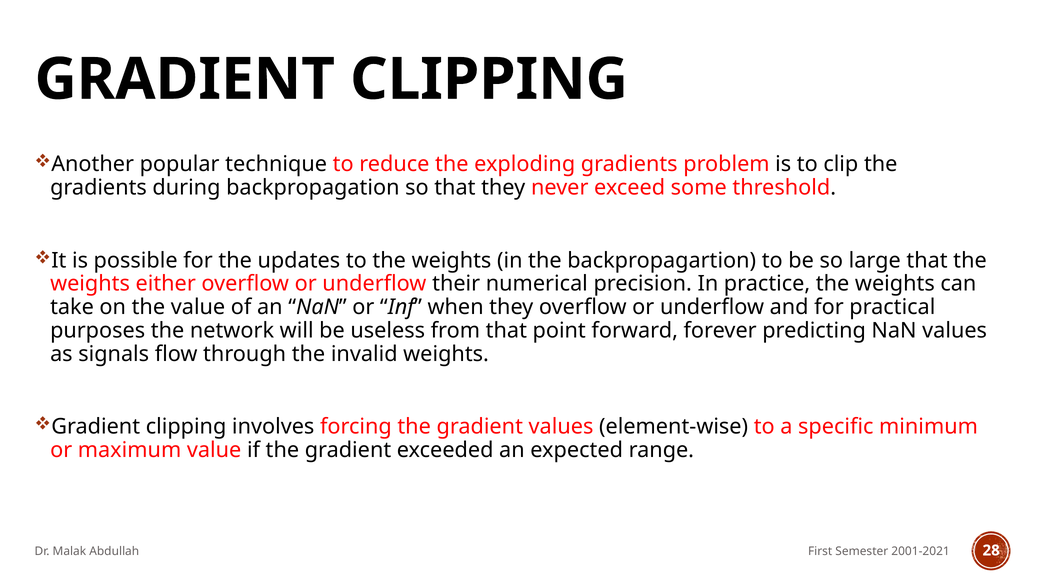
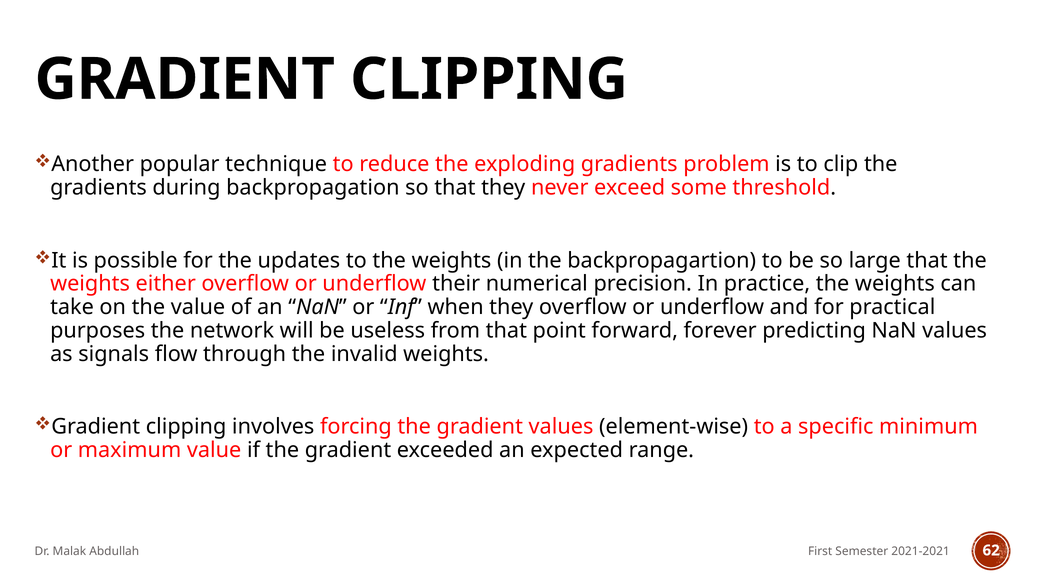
2001-2021: 2001-2021 -> 2021-2021
28: 28 -> 62
